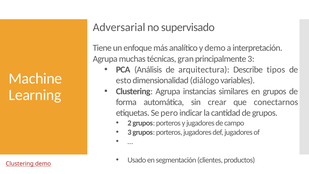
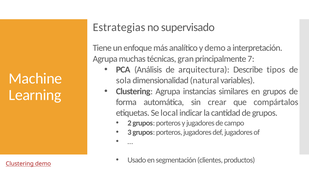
Adversarial: Adversarial -> Estrategias
principalmente 3: 3 -> 7
esto: esto -> sola
diálogo: diálogo -> natural
conectarnos: conectarnos -> compártalos
pero: pero -> local
